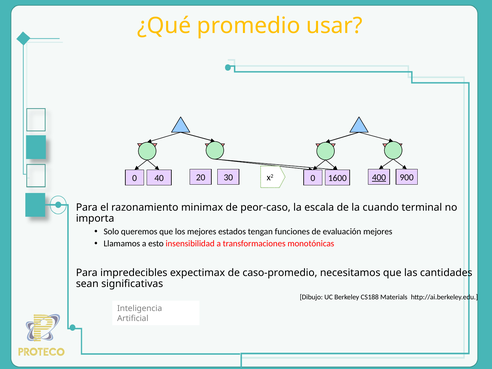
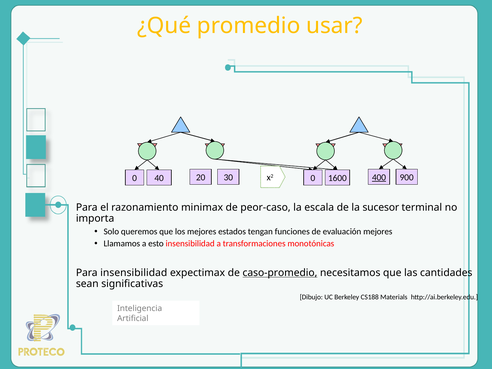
cuando: cuando -> sucesor
Para impredecibles: impredecibles -> insensibilidad
caso-promedio underline: none -> present
